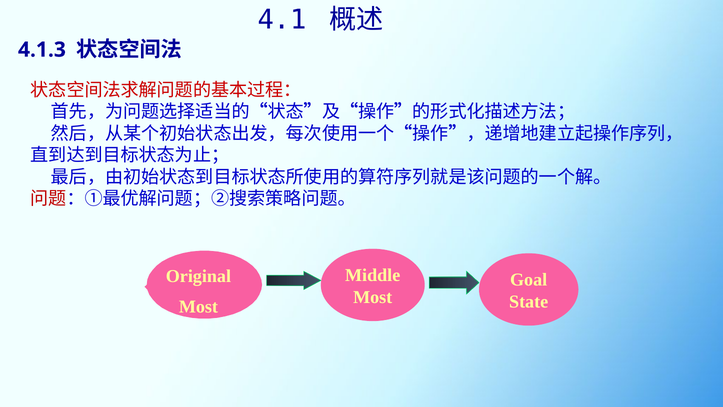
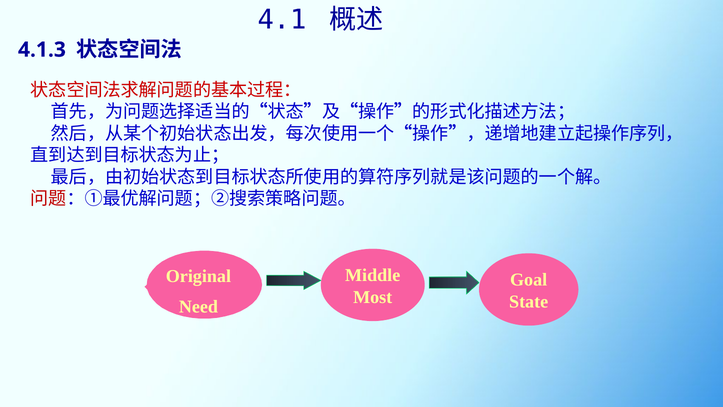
Most at (198, 307): Most -> Need
